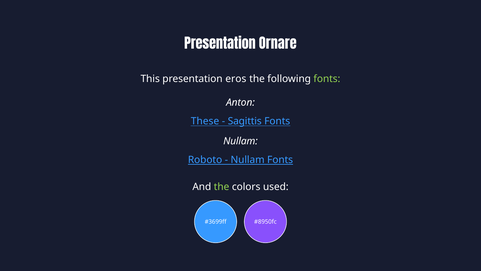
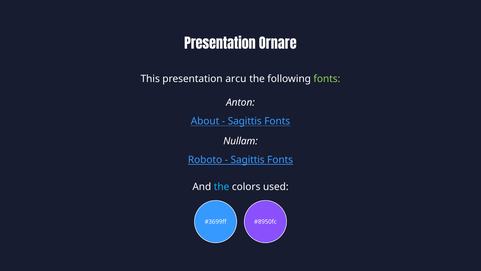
eros: eros -> arcu
These: These -> About
Nullam at (248, 159): Nullam -> Sagittis
the at (222, 187) colour: light green -> light blue
